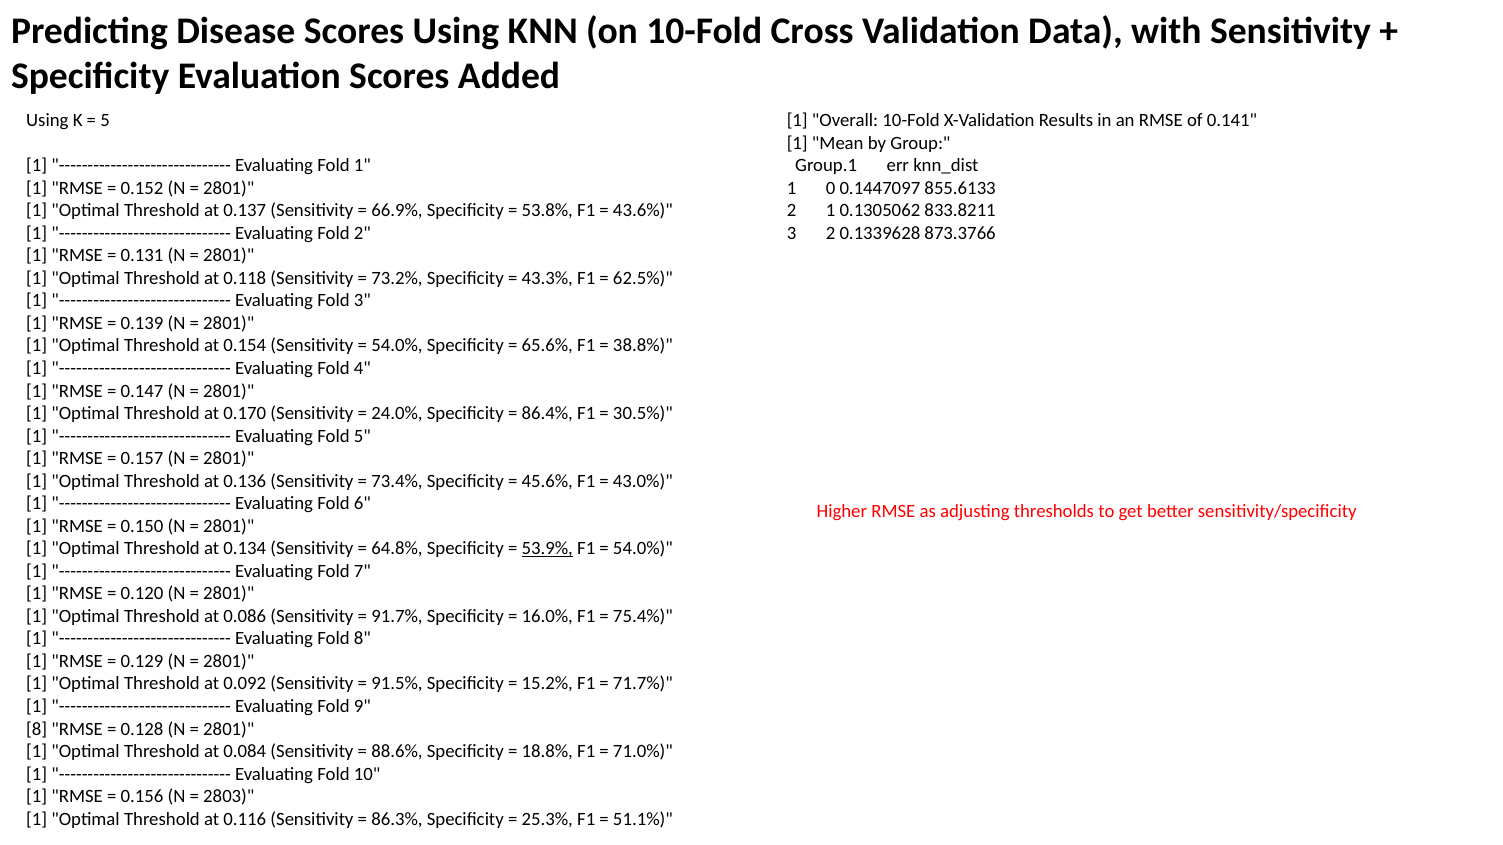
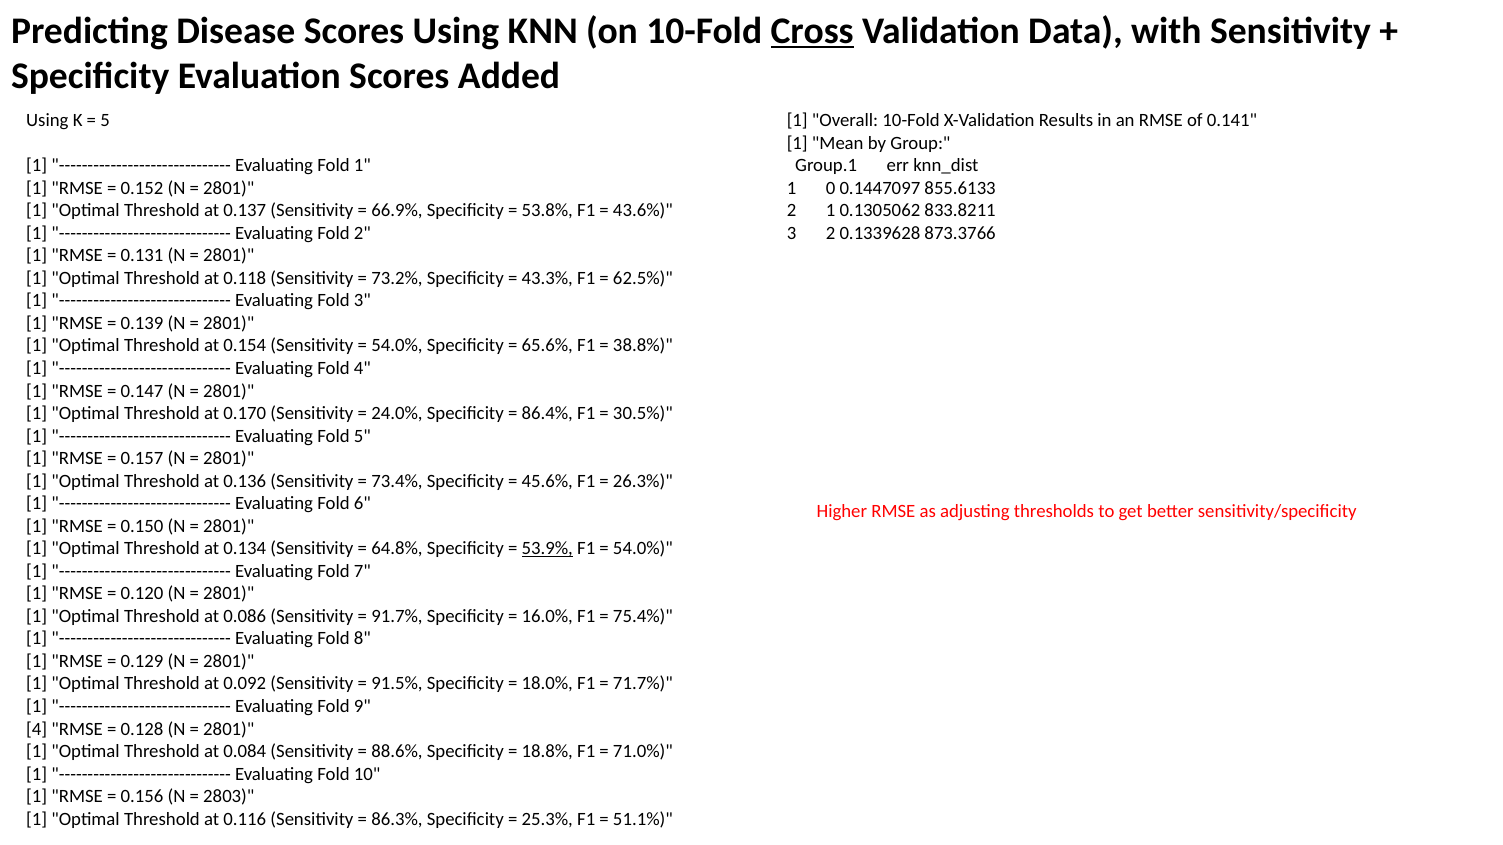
Cross underline: none -> present
43.0%: 43.0% -> 26.3%
15.2%: 15.2% -> 18.0%
8 at (37, 729): 8 -> 4
